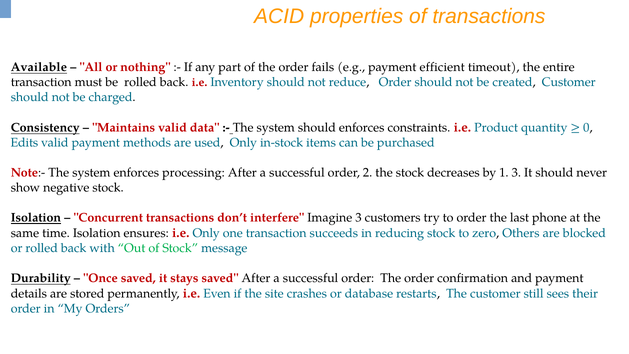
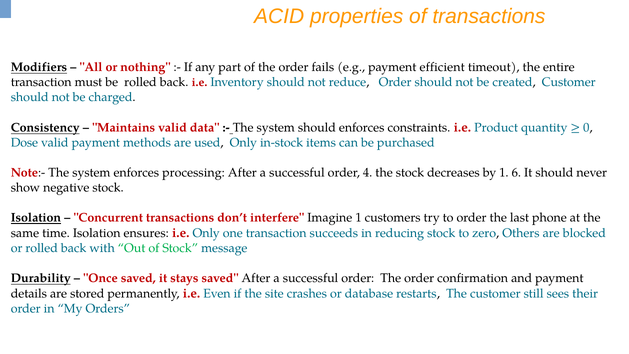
Available: Available -> Modifiers
Edits: Edits -> Dose
2: 2 -> 4
1 3: 3 -> 6
Imagine 3: 3 -> 1
